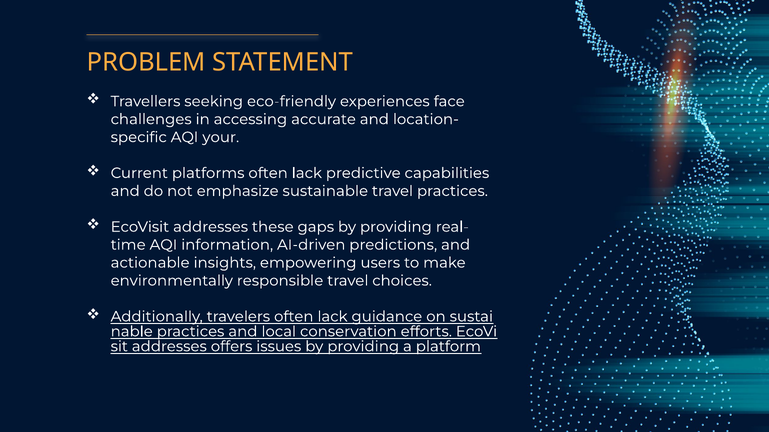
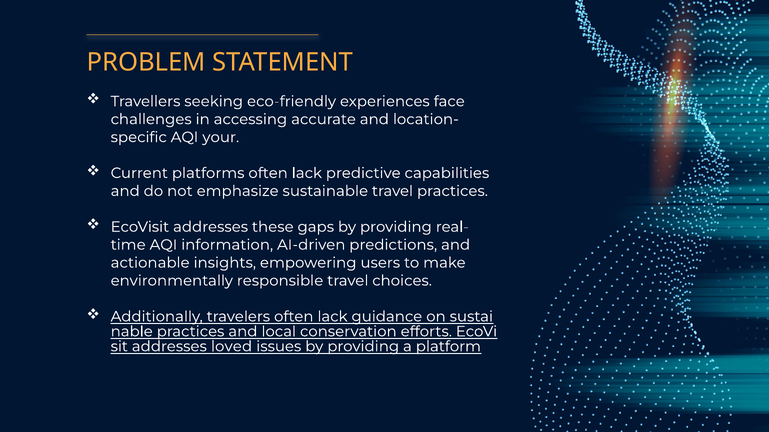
offers: offers -> loved
